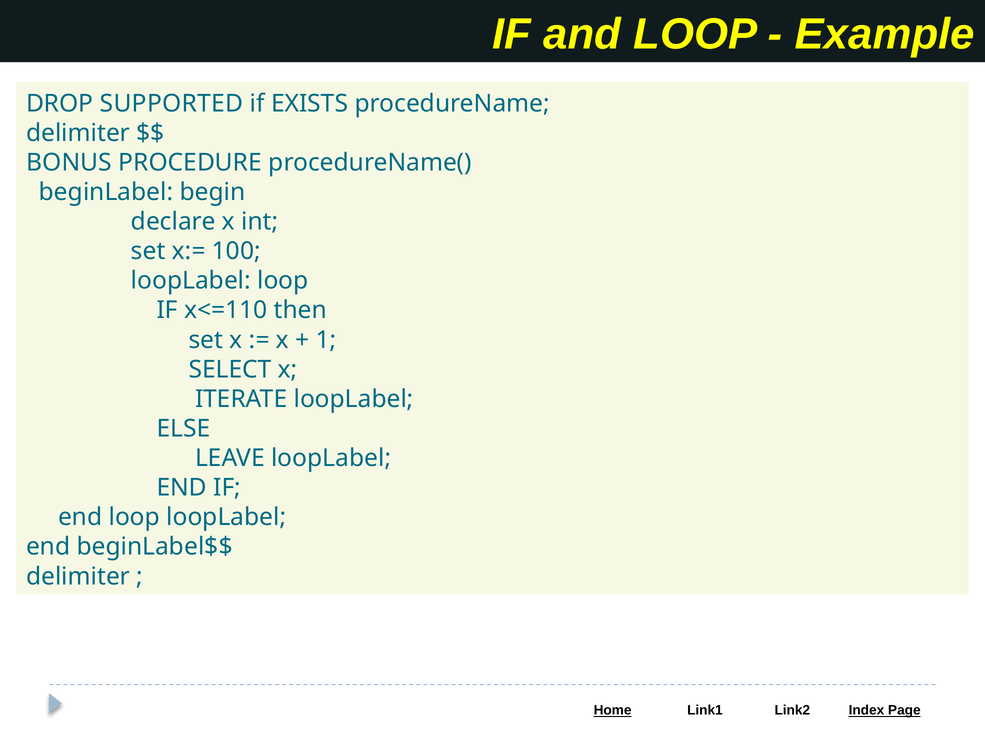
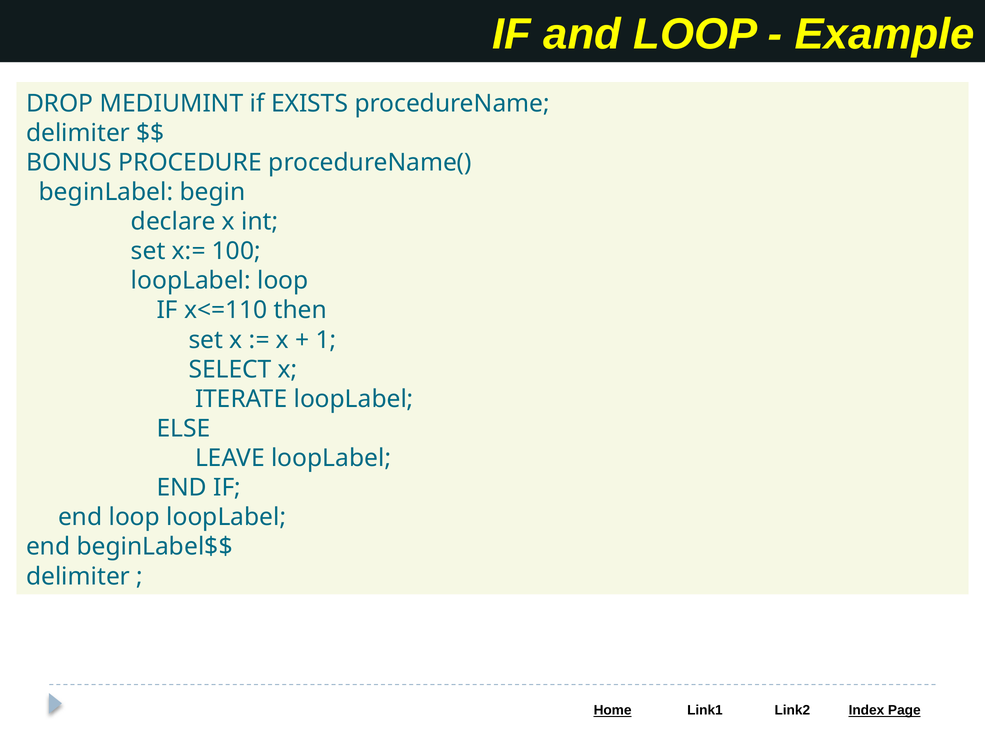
SUPPORTED: SUPPORTED -> MEDIUMINT
